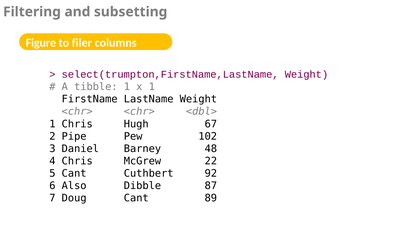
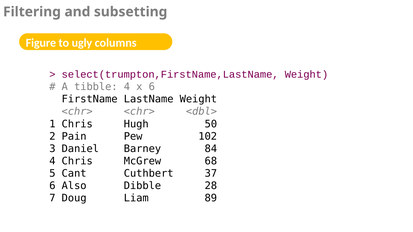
filer: filer -> ugly
tibble 1: 1 -> 4
x 1: 1 -> 6
67: 67 -> 50
Pipe: Pipe -> Pain
48: 48 -> 84
22: 22 -> 68
92: 92 -> 37
87: 87 -> 28
Doug Cant: Cant -> Liam
